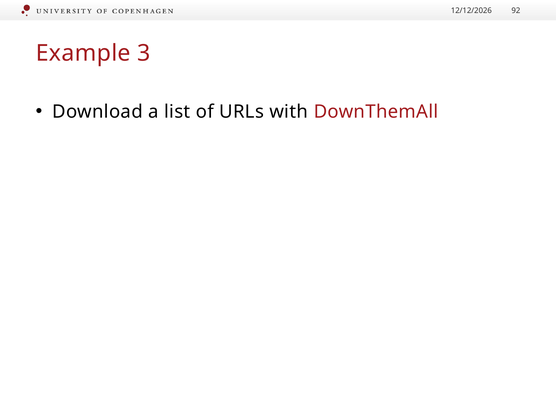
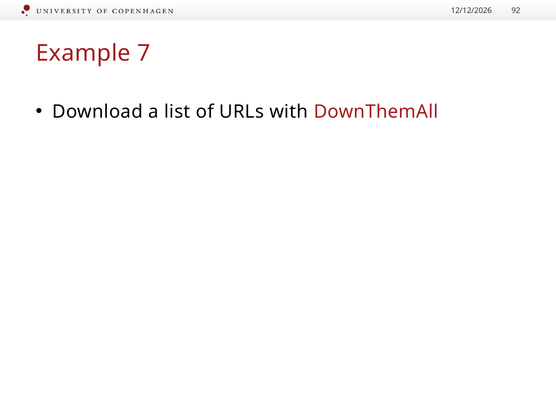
3: 3 -> 7
